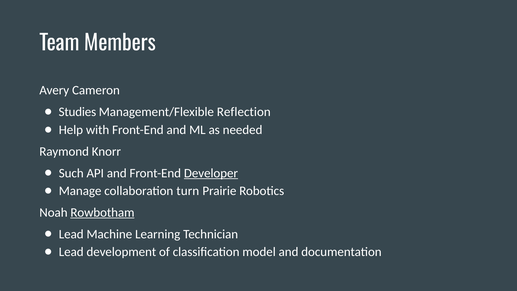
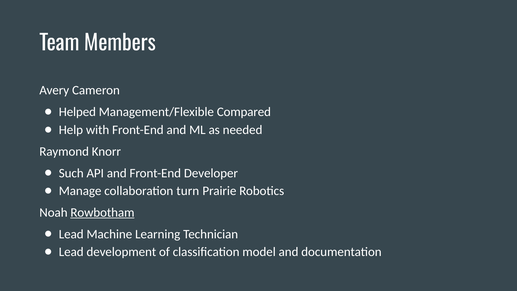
Studies: Studies -> Helped
Reflection: Reflection -> Compared
Developer underline: present -> none
